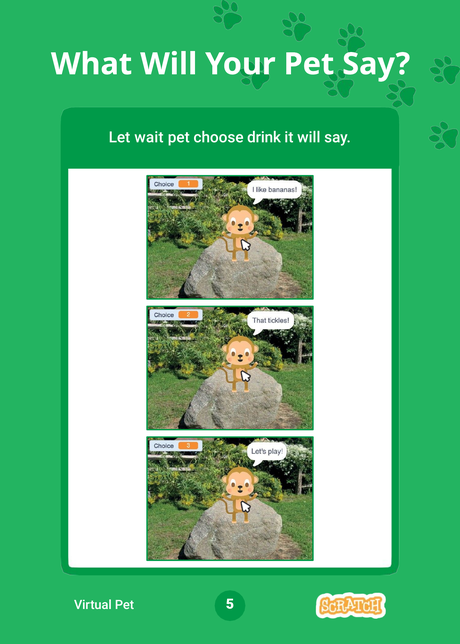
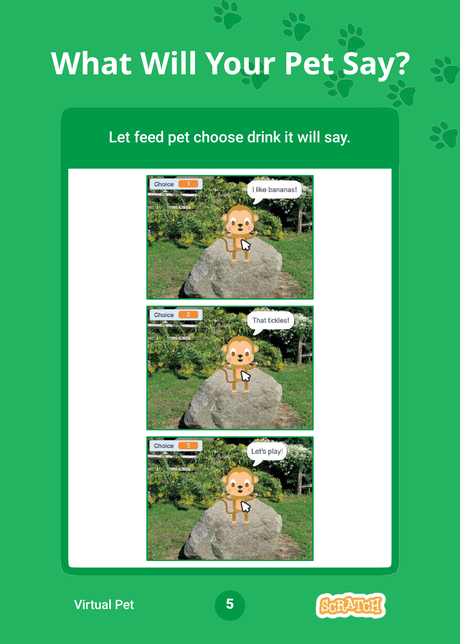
wait: wait -> feed
